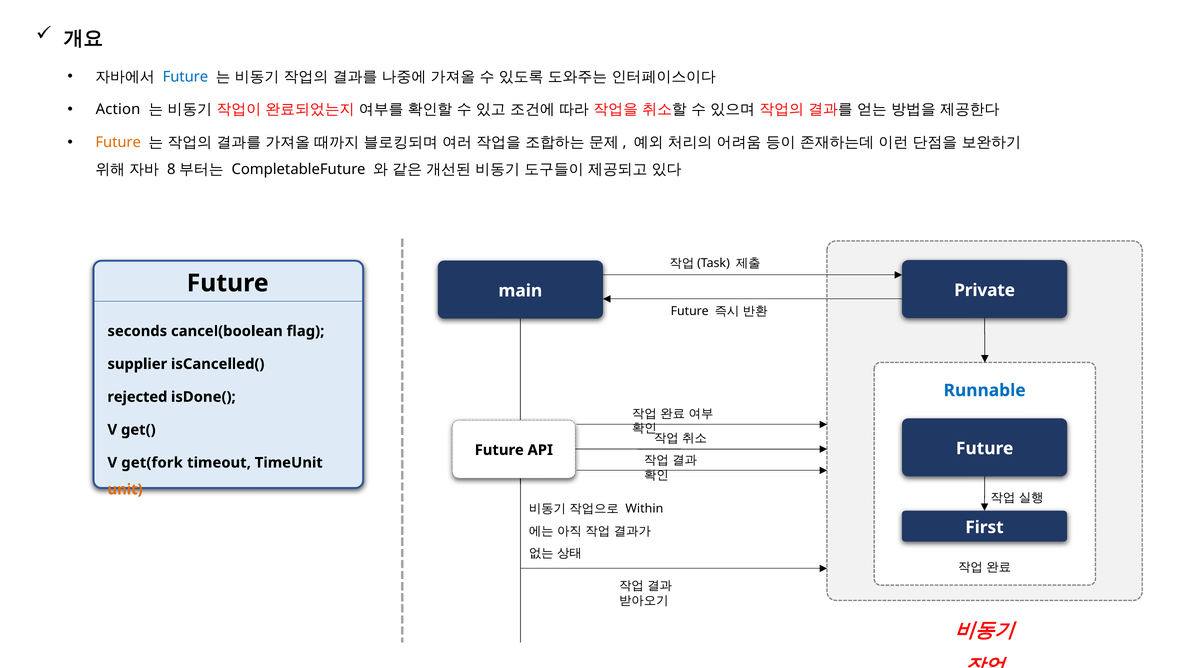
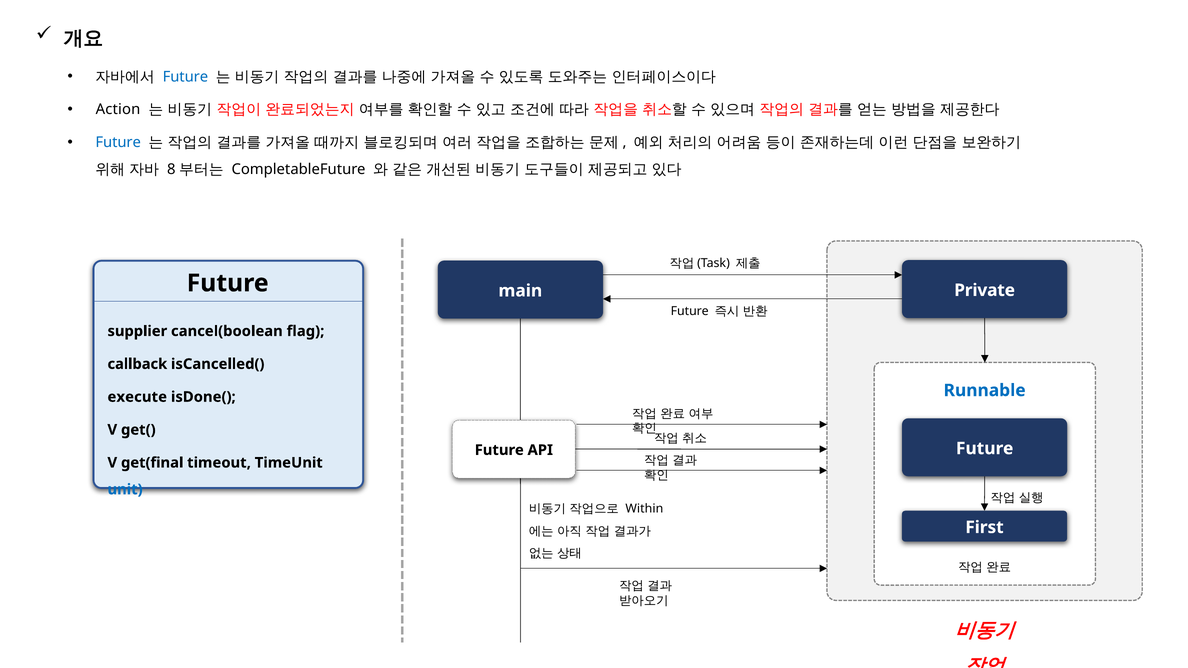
Future at (118, 142) colour: orange -> blue
seconds: seconds -> supplier
supplier: supplier -> callback
rejected: rejected -> execute
get(fork: get(fork -> get(final
unit colour: orange -> blue
